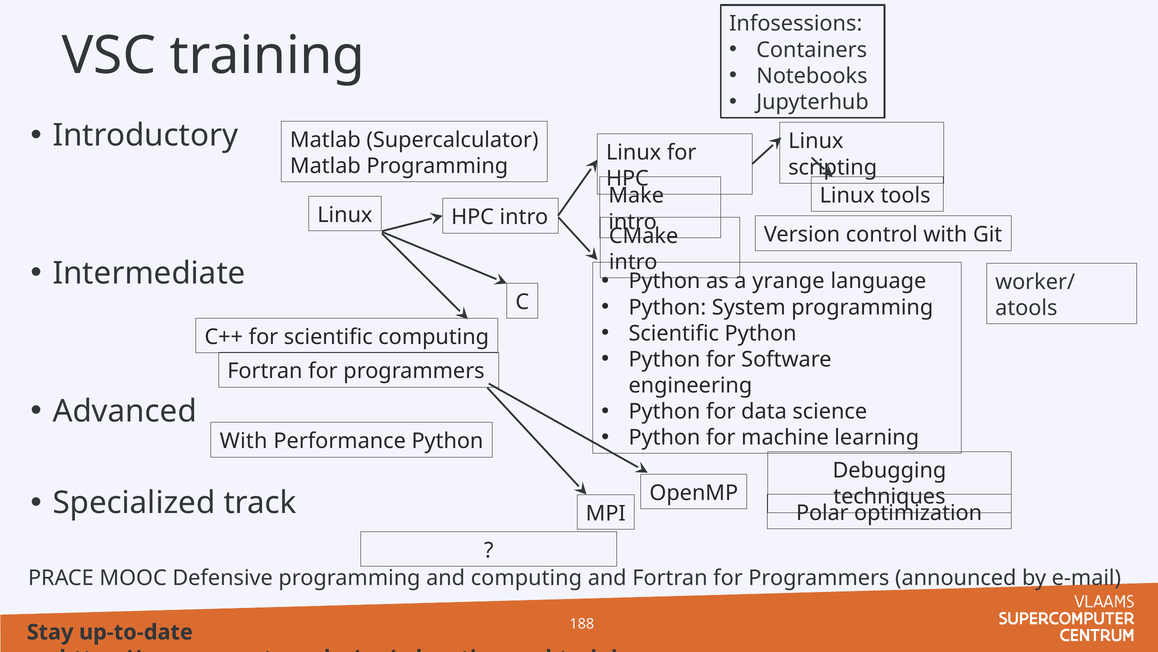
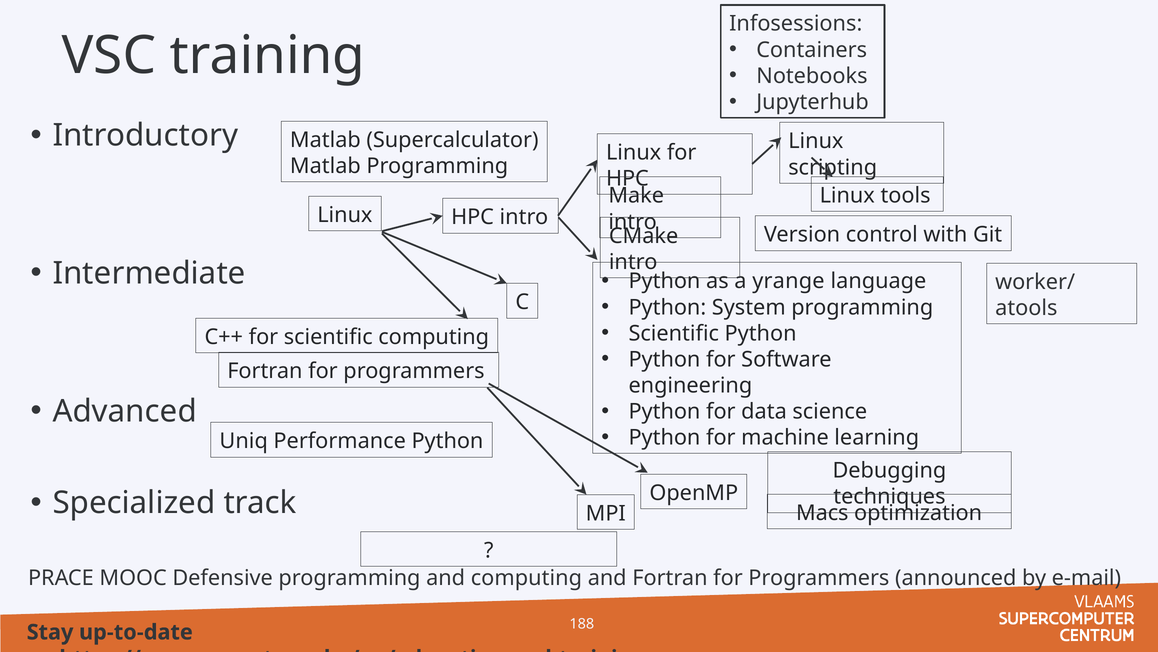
With at (244, 441): With -> Uniq
Polar: Polar -> Macs
